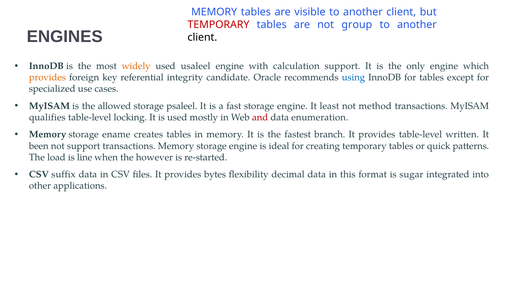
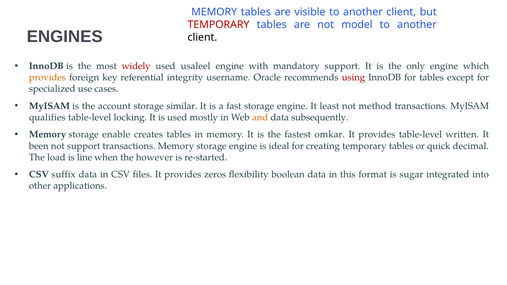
group: group -> model
widely colour: orange -> red
calculation: calculation -> mandatory
candidate: candidate -> username
using colour: blue -> red
allowed: allowed -> account
psaleel: psaleel -> similar
and colour: red -> orange
enumeration: enumeration -> subsequently
ename: ename -> enable
branch: branch -> omkar
patterns: patterns -> decimal
bytes: bytes -> zeros
decimal: decimal -> boolean
